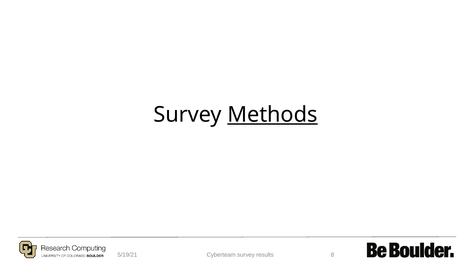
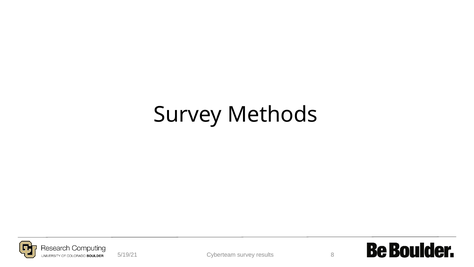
Methods underline: present -> none
